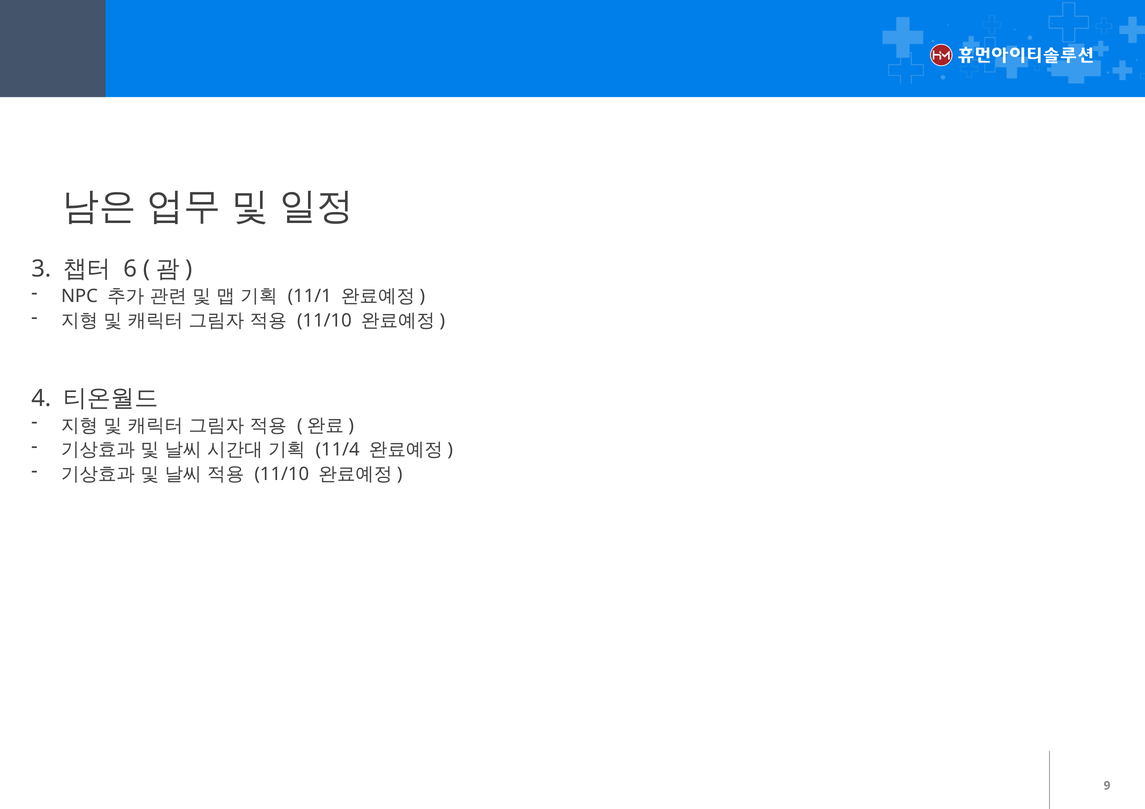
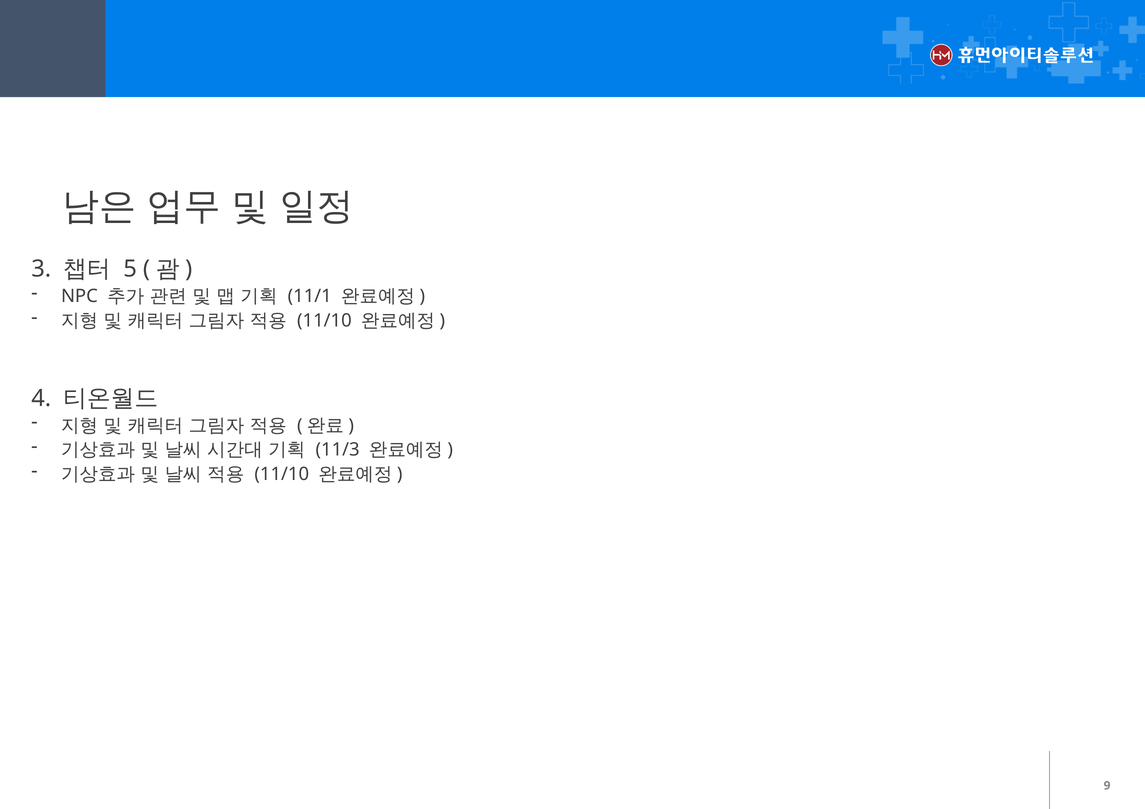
6: 6 -> 5
11/4: 11/4 -> 11/3
